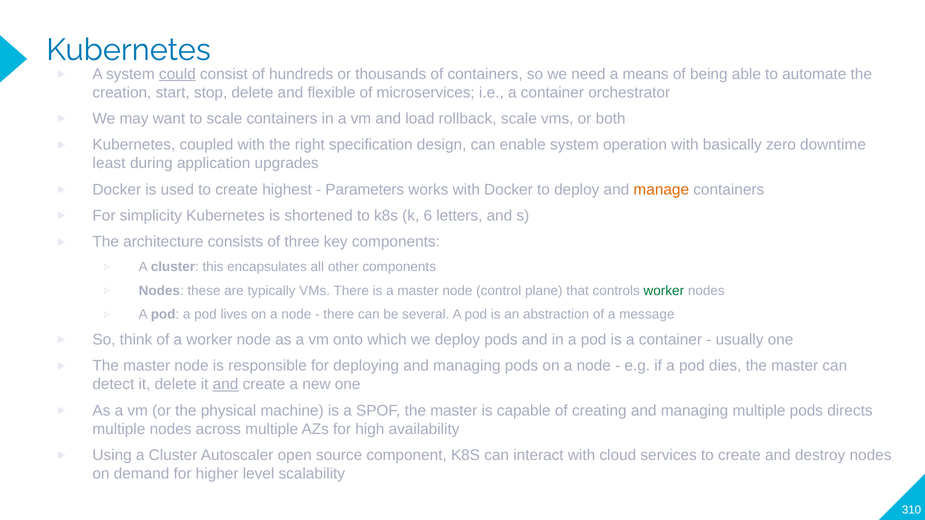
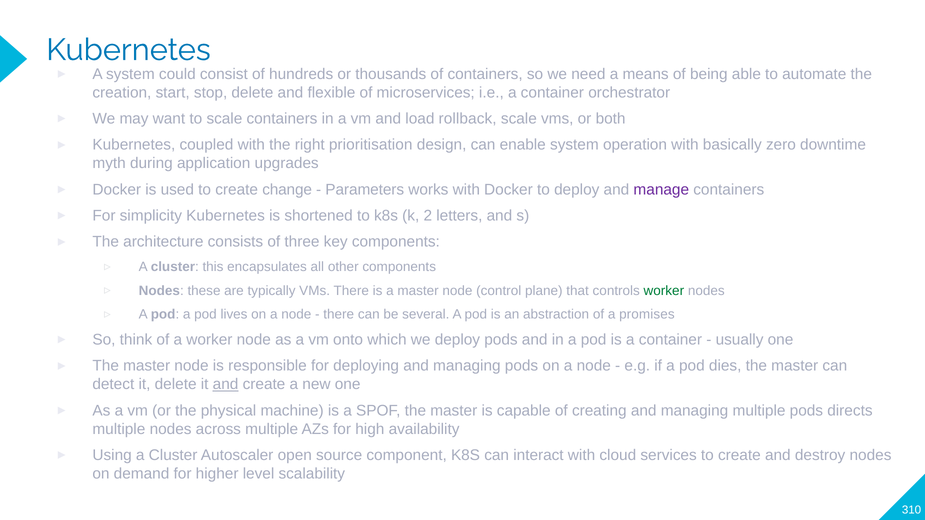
could underline: present -> none
specification: specification -> prioritisation
least: least -> myth
highest: highest -> change
manage colour: orange -> purple
6: 6 -> 2
message: message -> promises
